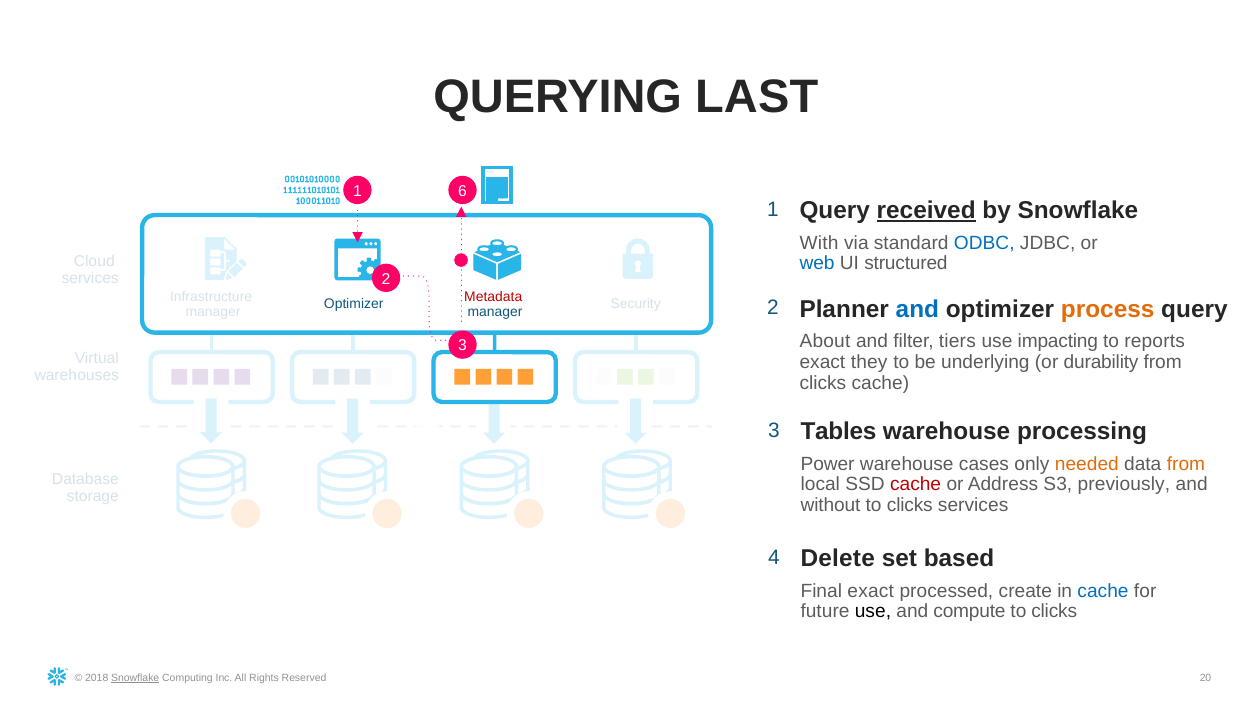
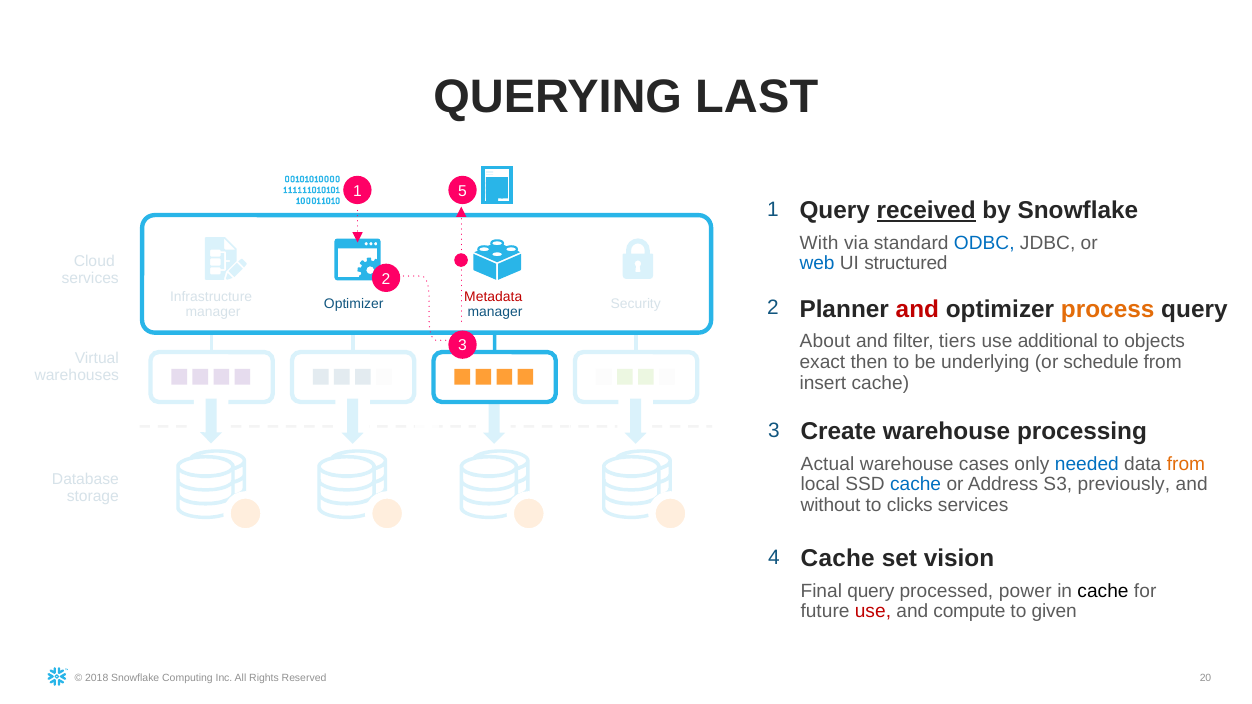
6: 6 -> 5
and at (917, 309) colour: blue -> red
impacting: impacting -> additional
reports: reports -> objects
they: they -> then
durability: durability -> schedule
clicks at (823, 383): clicks -> insert
Tables: Tables -> Create
Power: Power -> Actual
needed colour: orange -> blue
cache at (916, 485) colour: red -> blue
Delete at (838, 559): Delete -> Cache
based: based -> vision
Final exact: exact -> query
create: create -> power
cache at (1103, 591) colour: blue -> black
use at (873, 612) colour: black -> red
clicks at (1054, 612): clicks -> given
Snowflake at (135, 678) underline: present -> none
